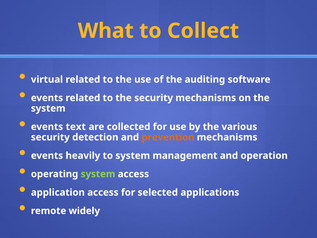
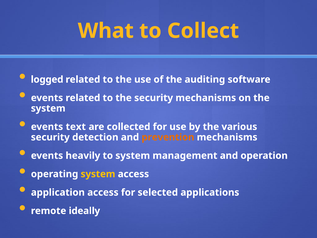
virtual: virtual -> logged
system at (98, 174) colour: light green -> yellow
widely: widely -> ideally
